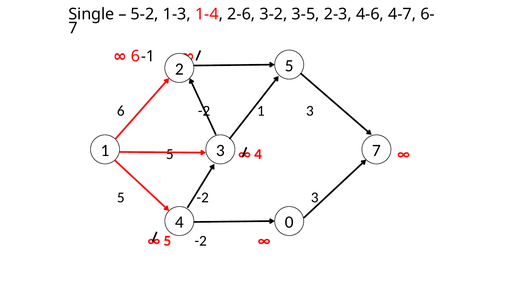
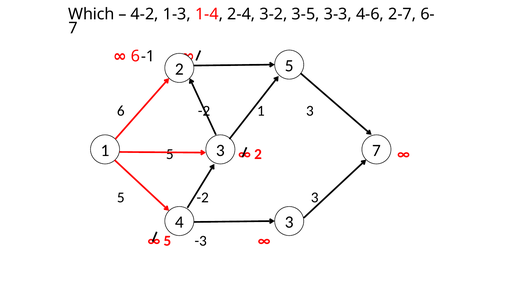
Single: Single -> Which
5-2: 5-2 -> 4-2
2-6: 2-6 -> 2-4
2-3: 2-3 -> 3-3
4-7: 4-7 -> 2-7
4 at (258, 154): 4 -> 2
4 0: 0 -> 3
-2 at (201, 241): -2 -> -3
